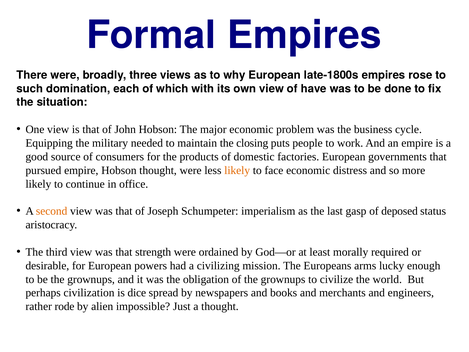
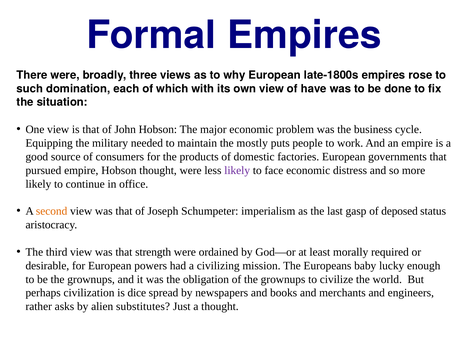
closing: closing -> mostly
likely at (237, 170) colour: orange -> purple
arms: arms -> baby
rode: rode -> asks
impossible: impossible -> substitutes
